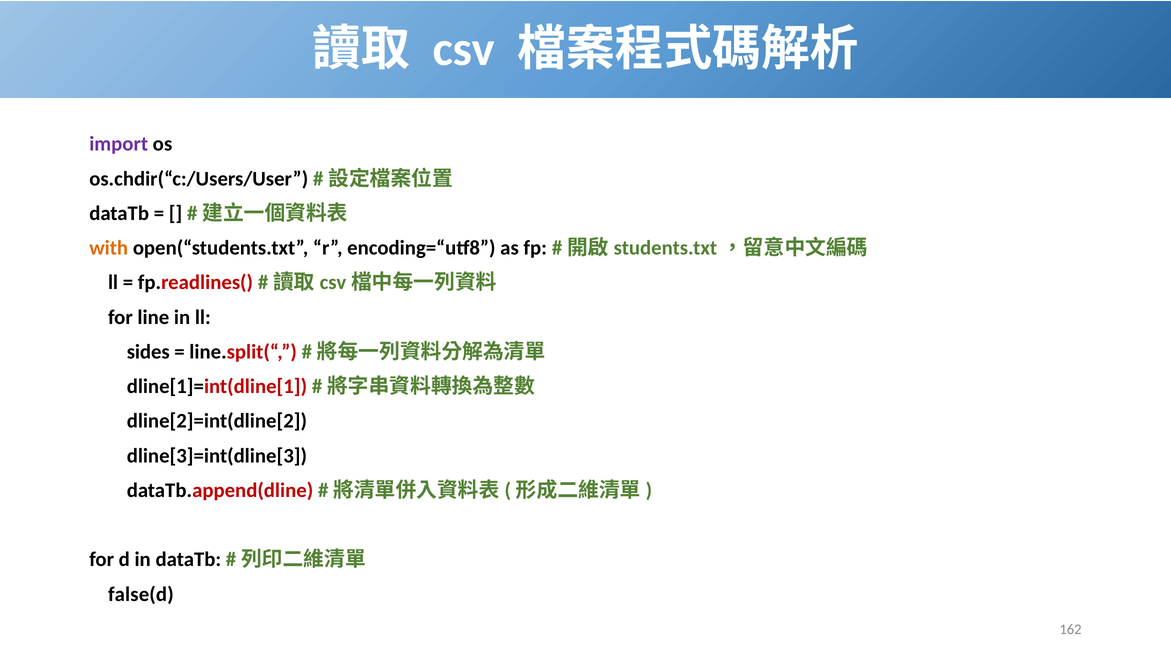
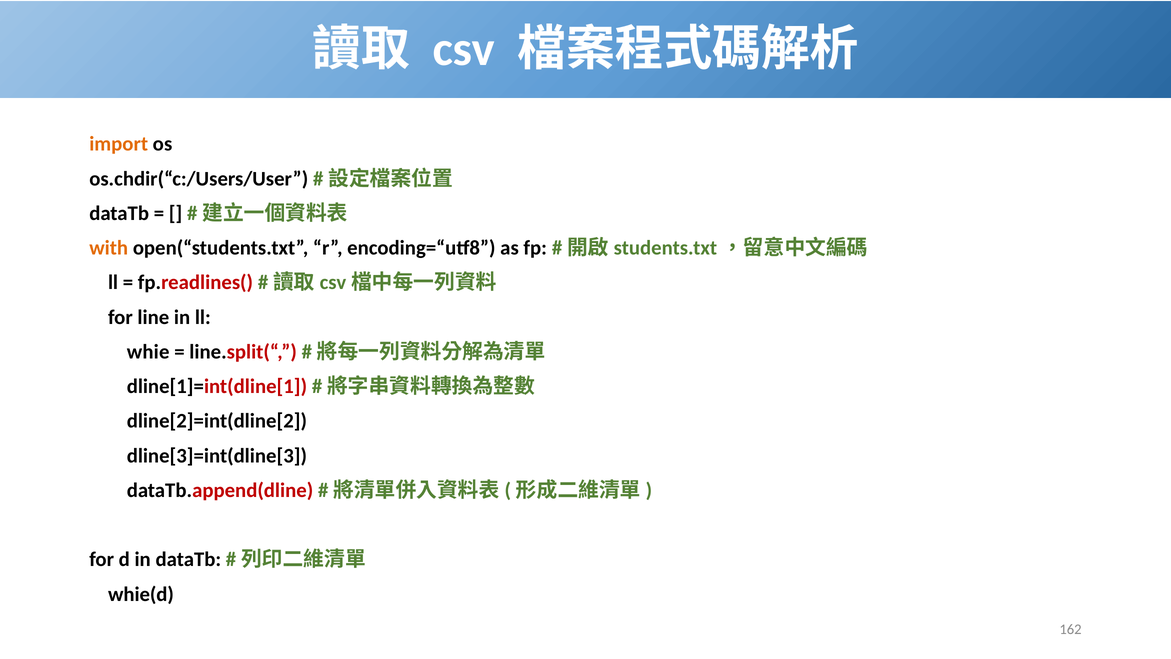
import colour: purple -> orange
sides: sides -> whie
false(d: false(d -> whie(d
